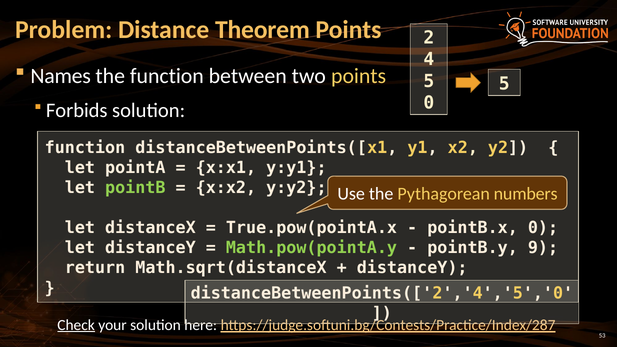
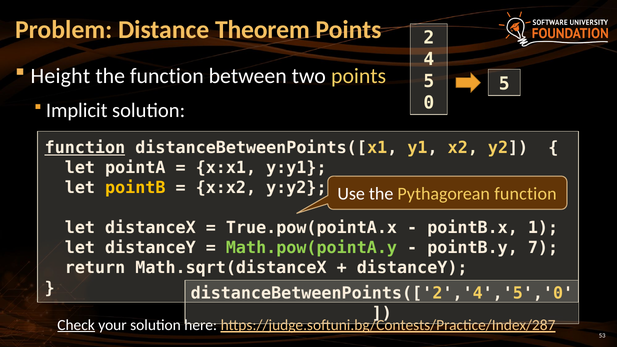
Names: Names -> Height
Forbids: Forbids -> Implicit
function at (85, 148) underline: none -> present
pointB colour: light green -> yellow
Pythagorean numbers: numbers -> function
pointB.x 0: 0 -> 1
9: 9 -> 7
